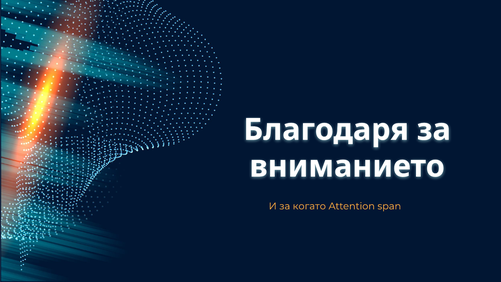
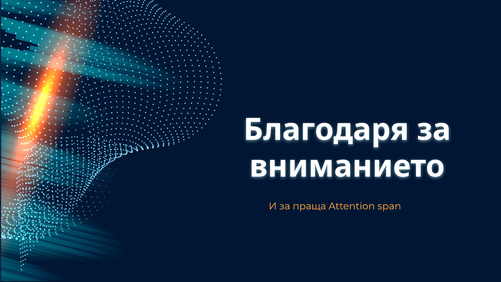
когато: когато -> праща
